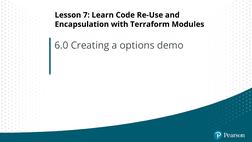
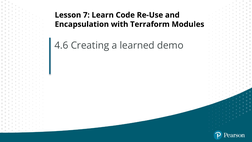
6.0: 6.0 -> 4.6
options: options -> learned
